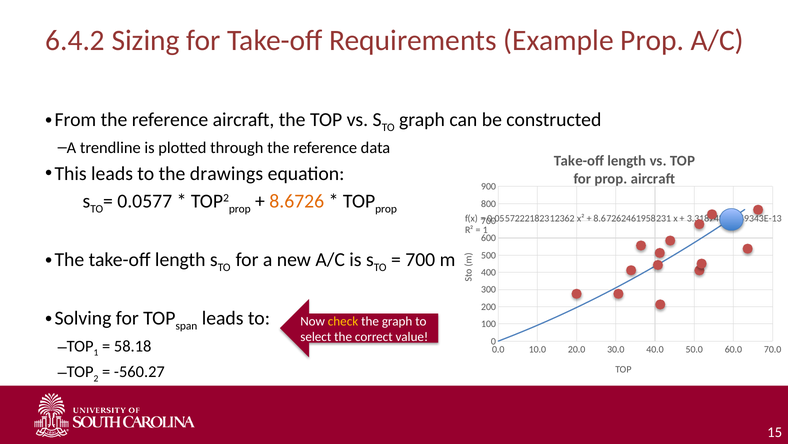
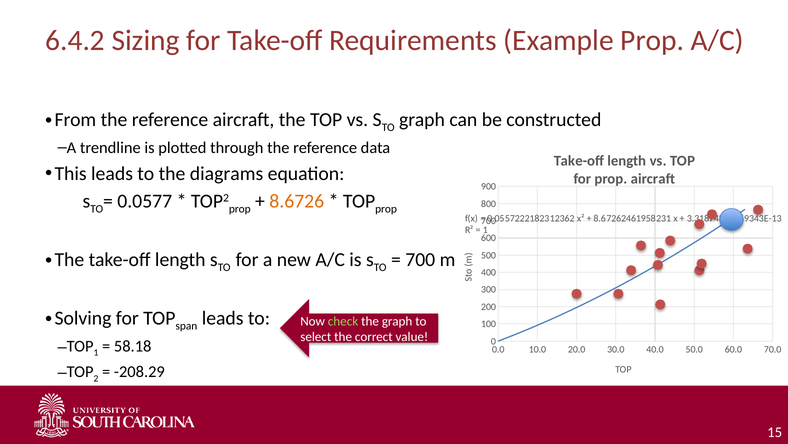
drawings: drawings -> diagrams
check colour: yellow -> light green
-560.27: -560.27 -> -208.29
